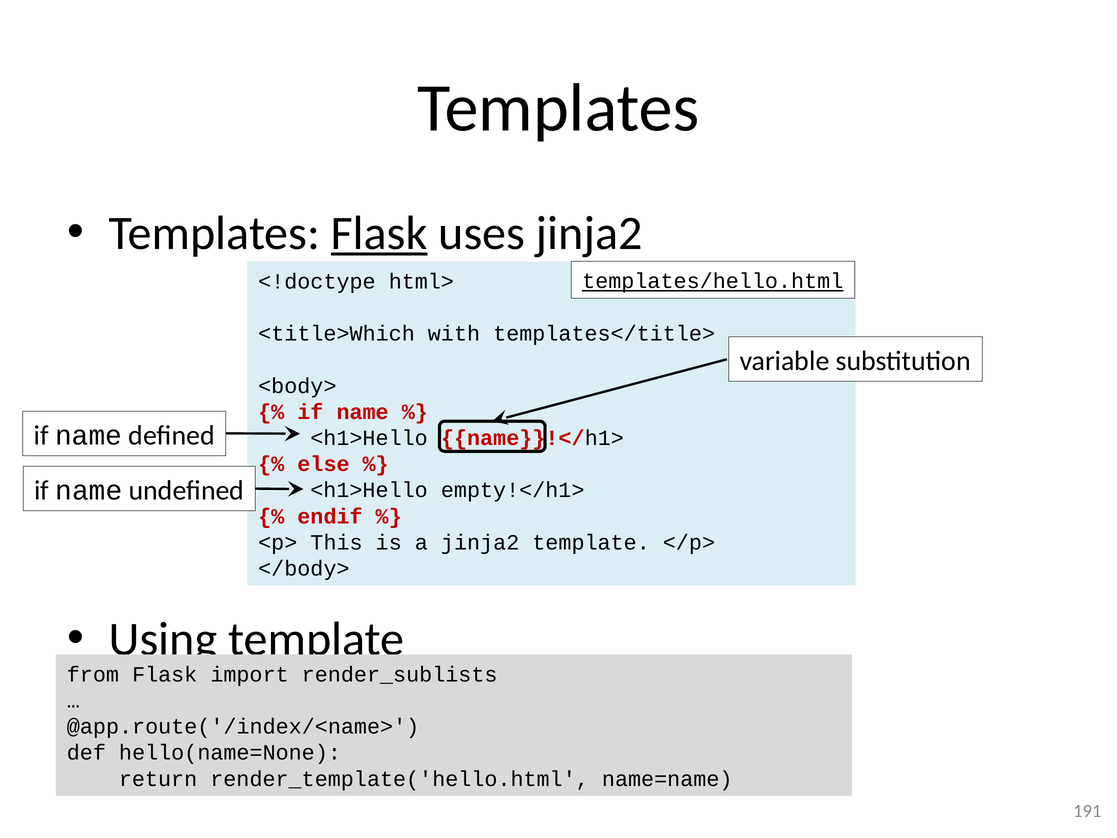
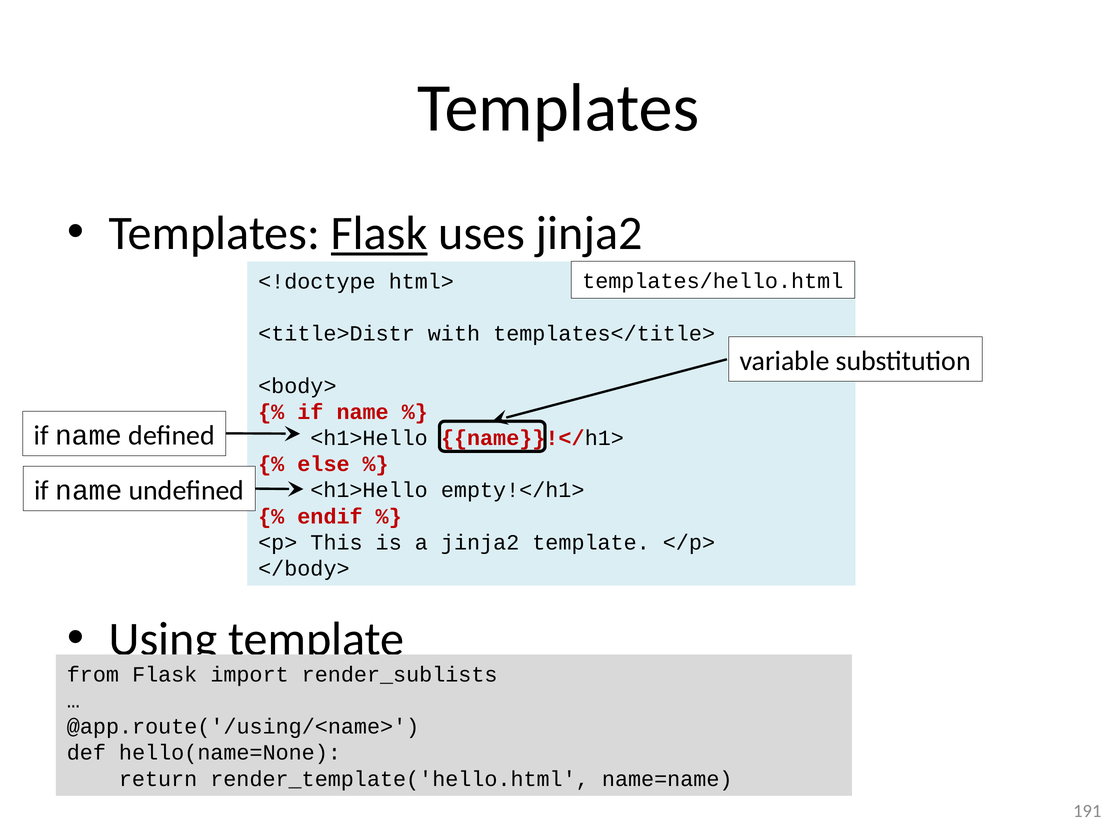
templates/hello.html underline: present -> none
<title>Which: <title>Which -> <title>Distr
@app.route('/index/<name>: @app.route('/index/<name> -> @app.route('/using/<name>
